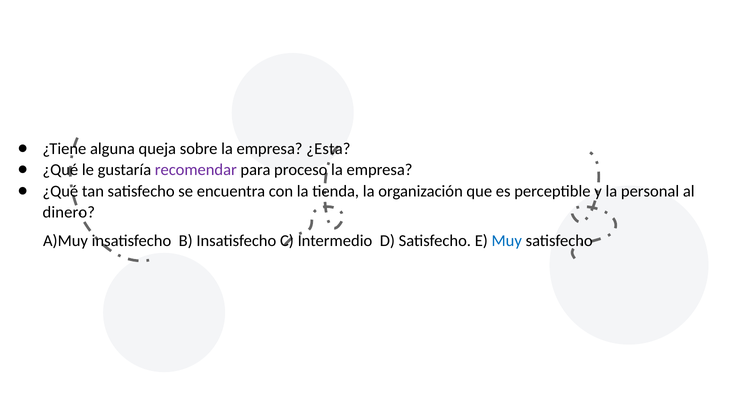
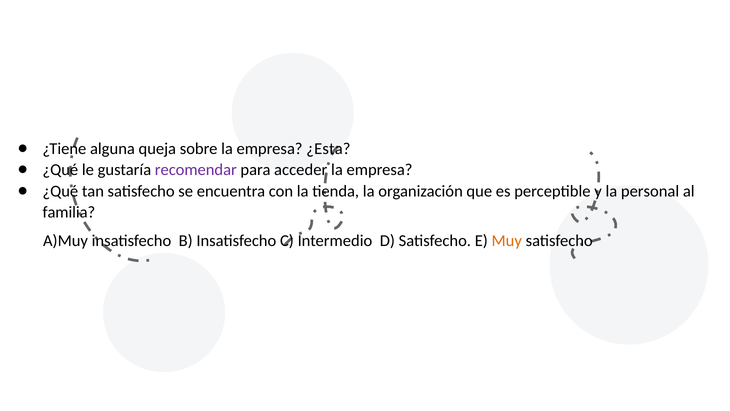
proceso: proceso -> acceder
dinero: dinero -> familia
Muy colour: blue -> orange
